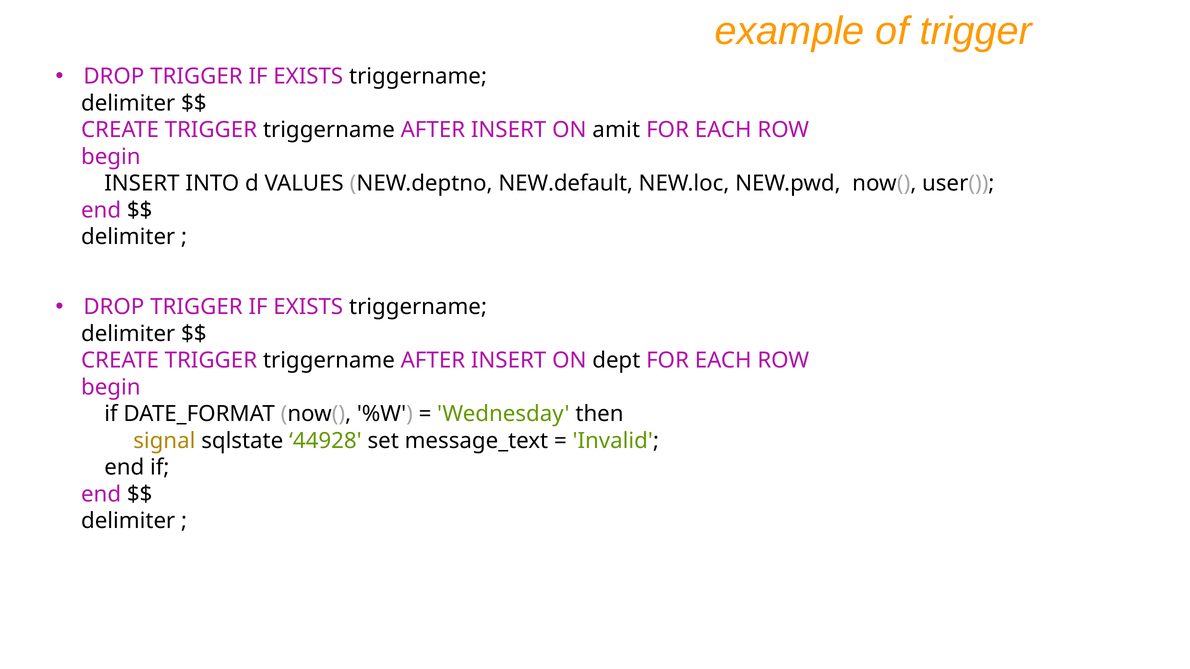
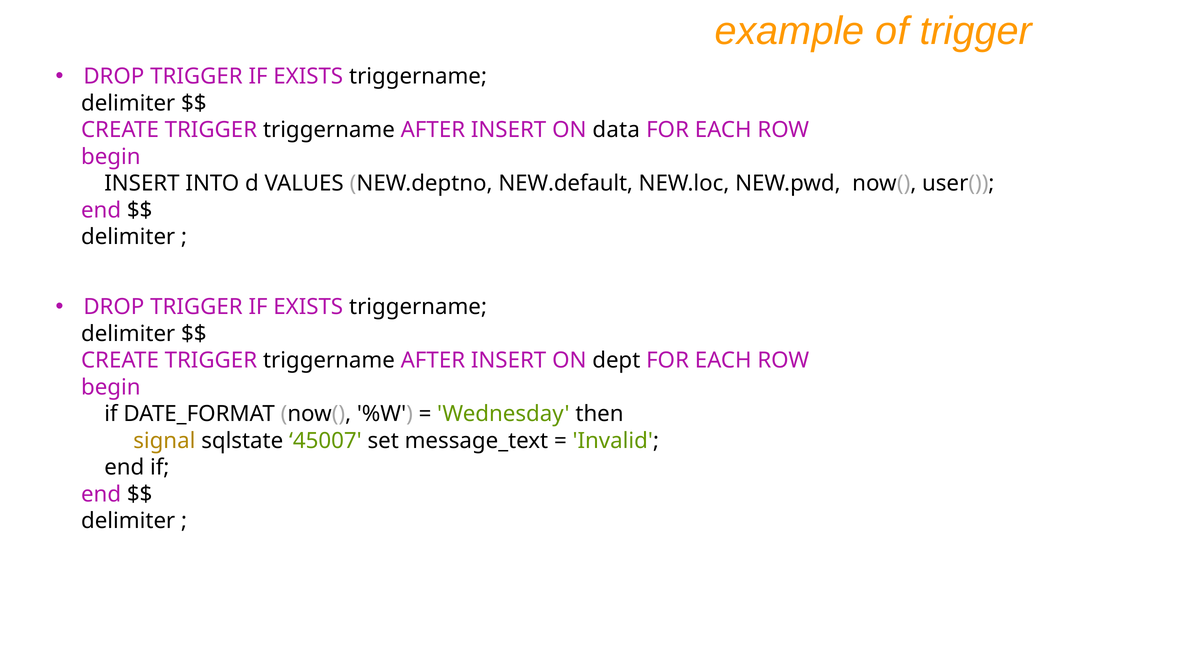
amit: amit -> data
44928: 44928 -> 45007
